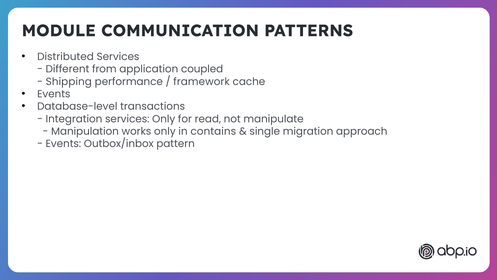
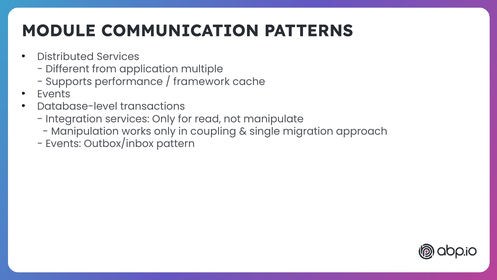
coupled: coupled -> multiple
Shipping: Shipping -> Supports
contains: contains -> coupling
